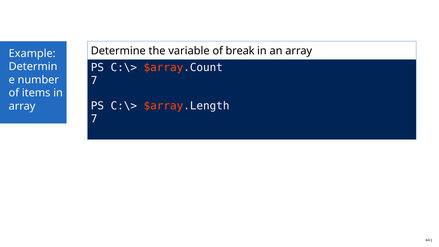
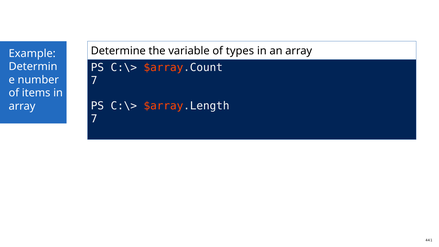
break: break -> types
